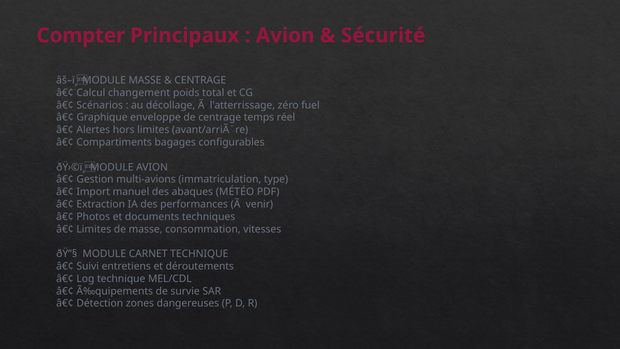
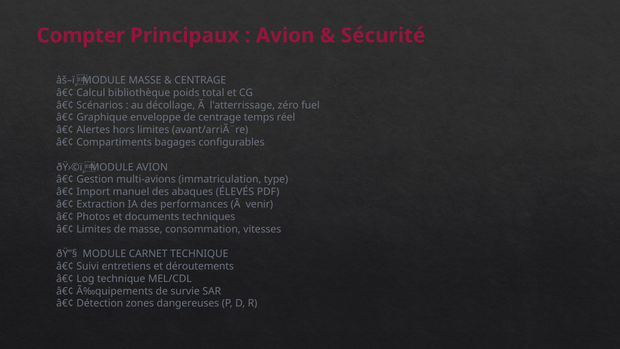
changement: changement -> bibliothèque
MÉTÉO: MÉTÉO -> ÉLEVÉS
